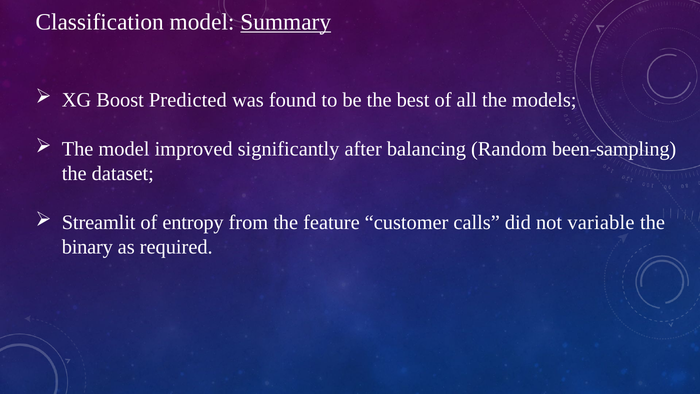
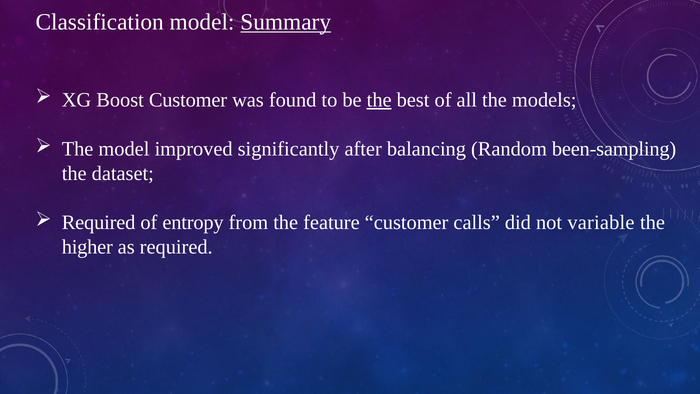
Boost Predicted: Predicted -> Customer
the at (379, 100) underline: none -> present
Streamlit at (99, 223): Streamlit -> Required
binary: binary -> higher
